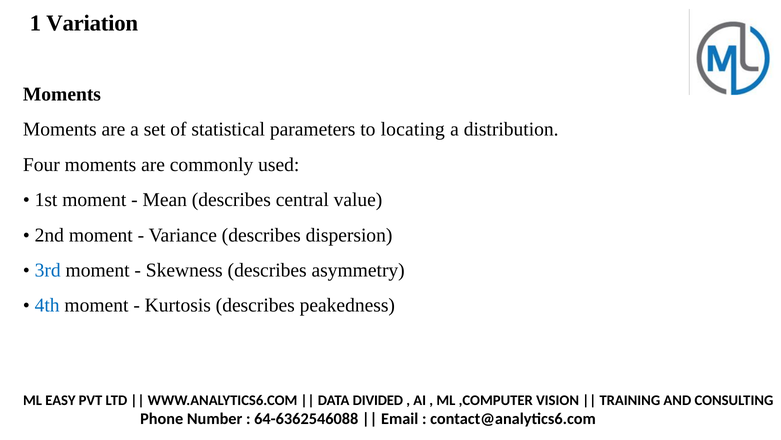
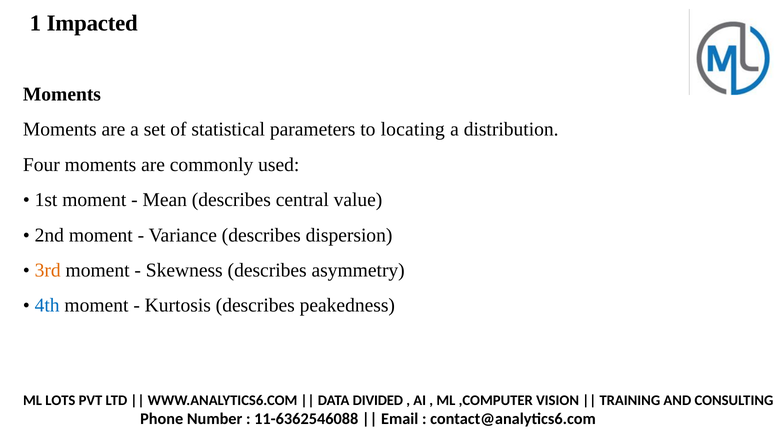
Variation: Variation -> Impacted
3rd colour: blue -> orange
EASY: EASY -> LOTS
64-6362546088: 64-6362546088 -> 11-6362546088
